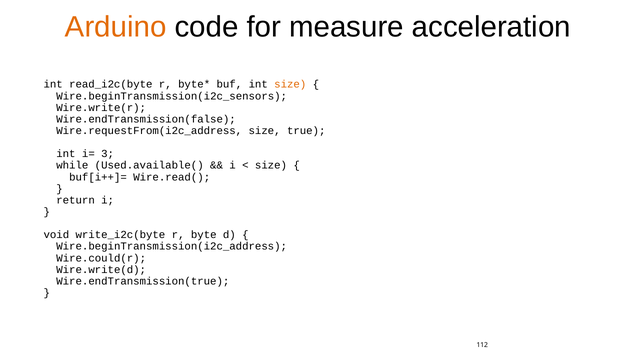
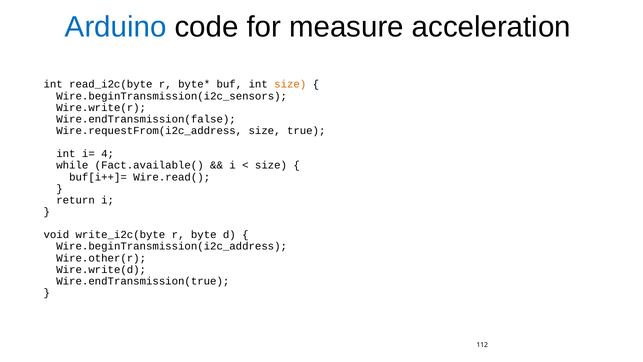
Arduino colour: orange -> blue
3: 3 -> 4
Used.available(: Used.available( -> Fact.available(
Wire.could(r: Wire.could(r -> Wire.other(r
